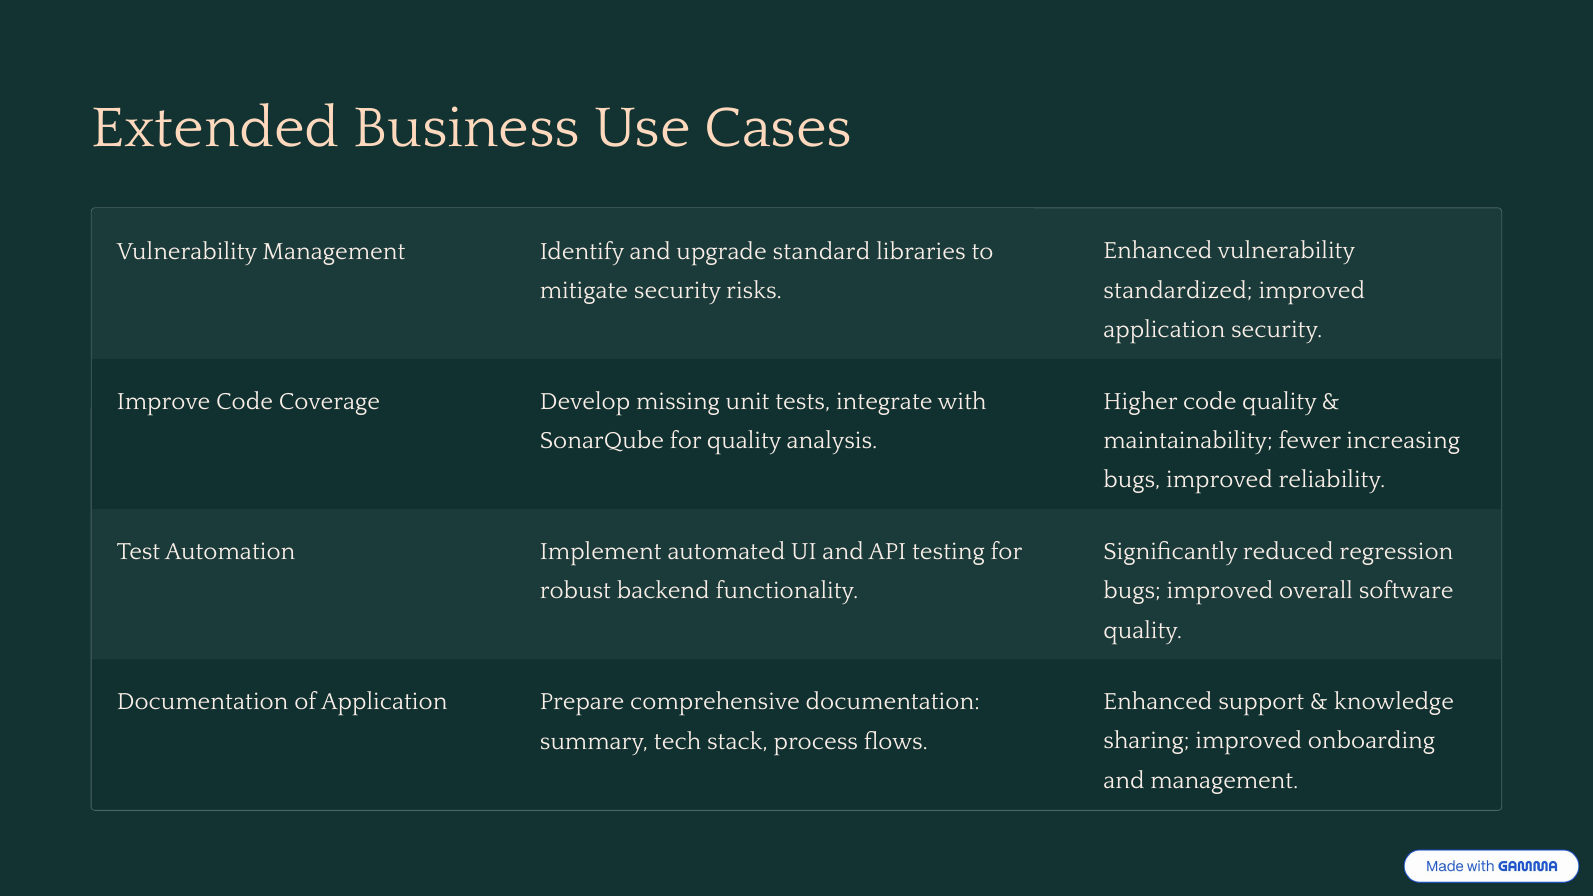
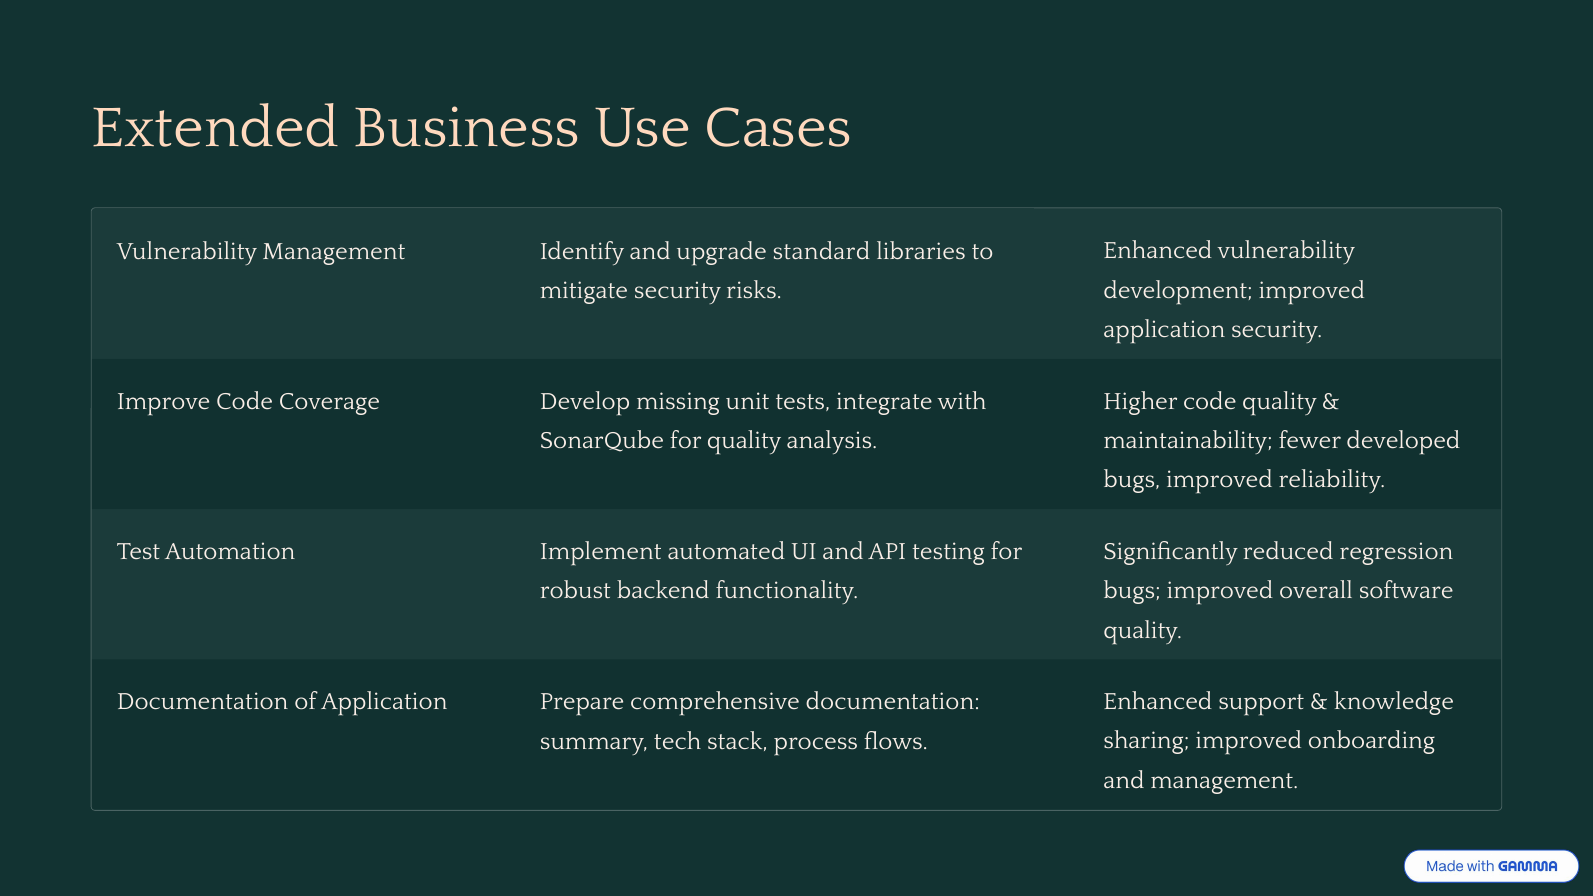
standardized: standardized -> development
increasing: increasing -> developed
